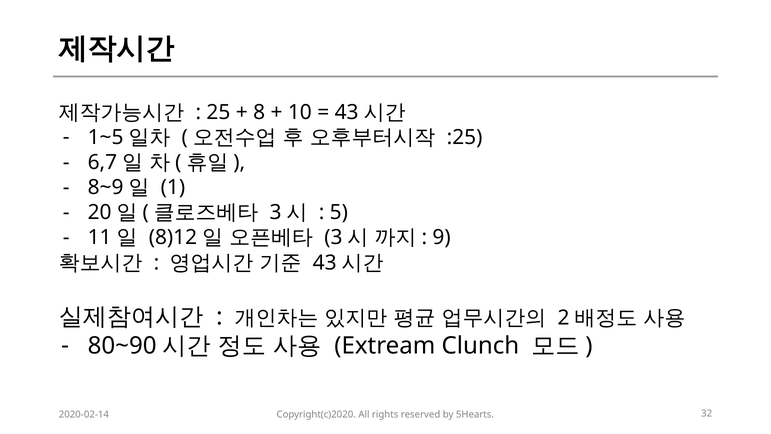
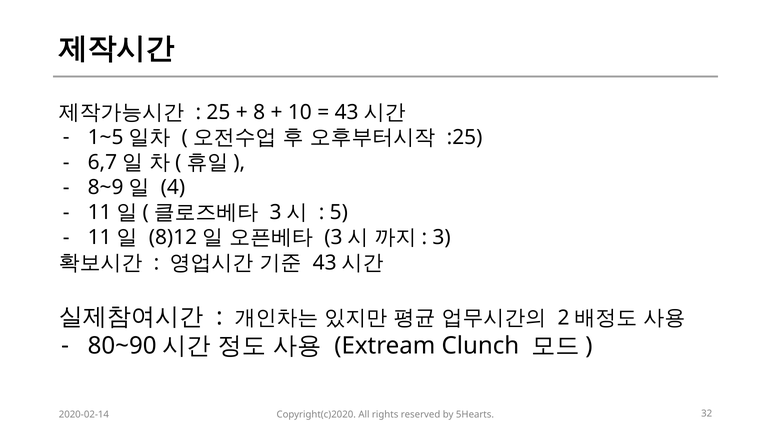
1: 1 -> 4
20 at (100, 212): 20 -> 11
9 at (442, 237): 9 -> 3
